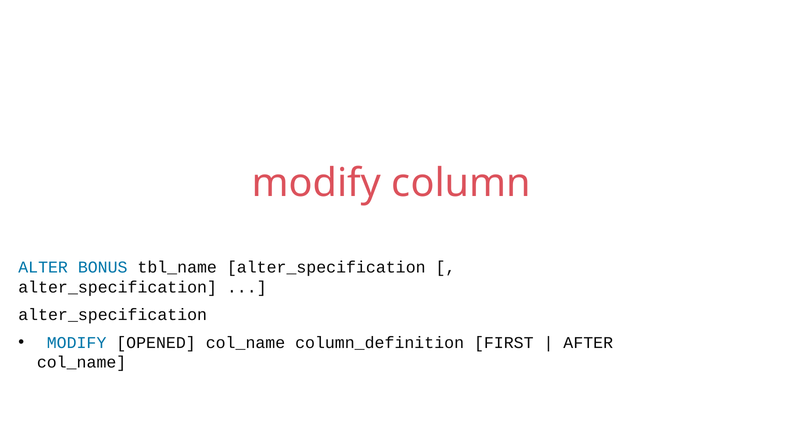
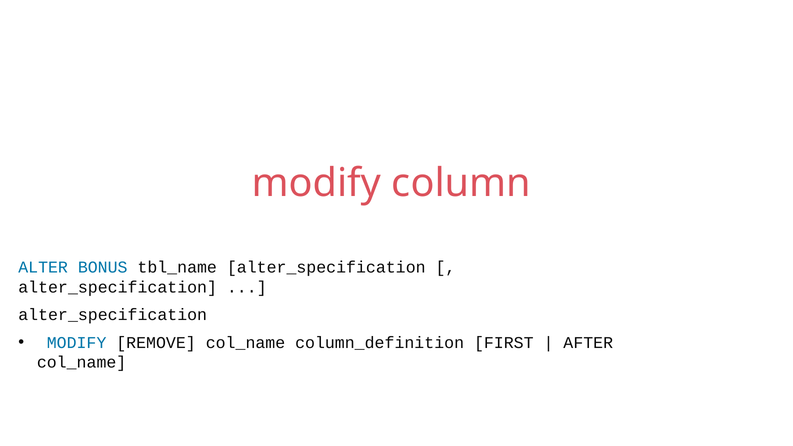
OPENED: OPENED -> REMOVE
